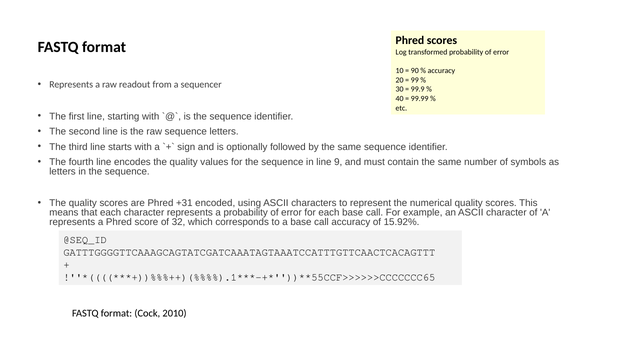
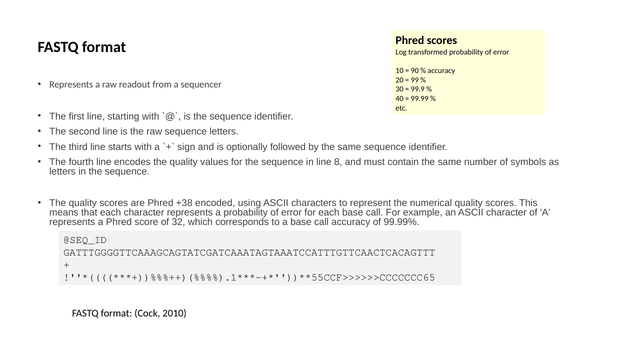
9: 9 -> 8
+31: +31 -> +38
15.92%: 15.92% -> 99.99%
